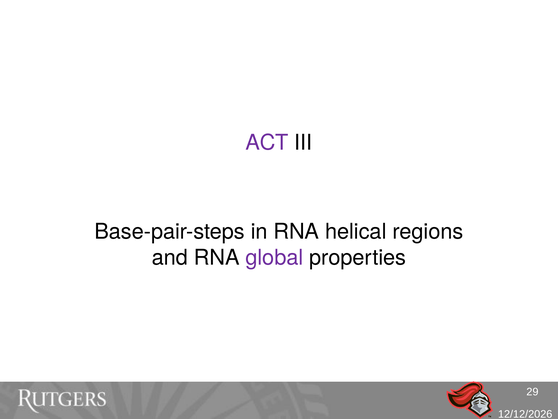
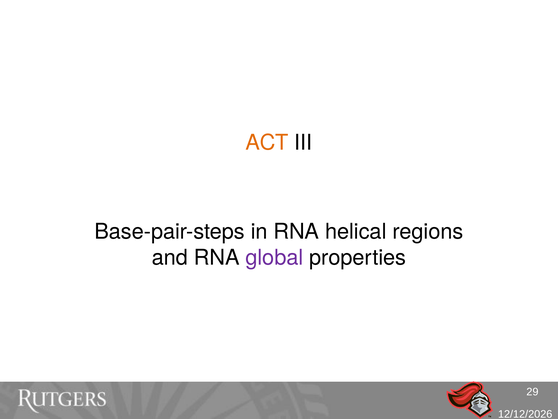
ACT colour: purple -> orange
